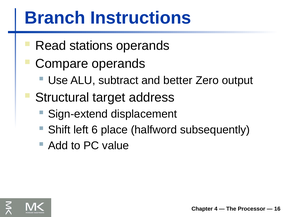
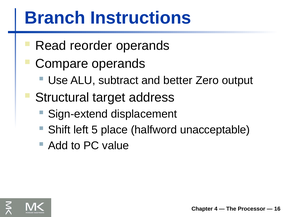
stations: stations -> reorder
6: 6 -> 5
subsequently: subsequently -> unacceptable
